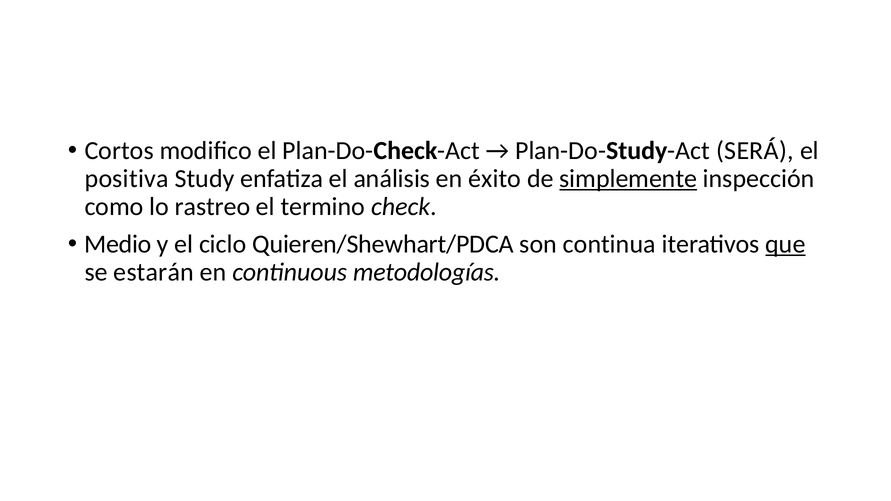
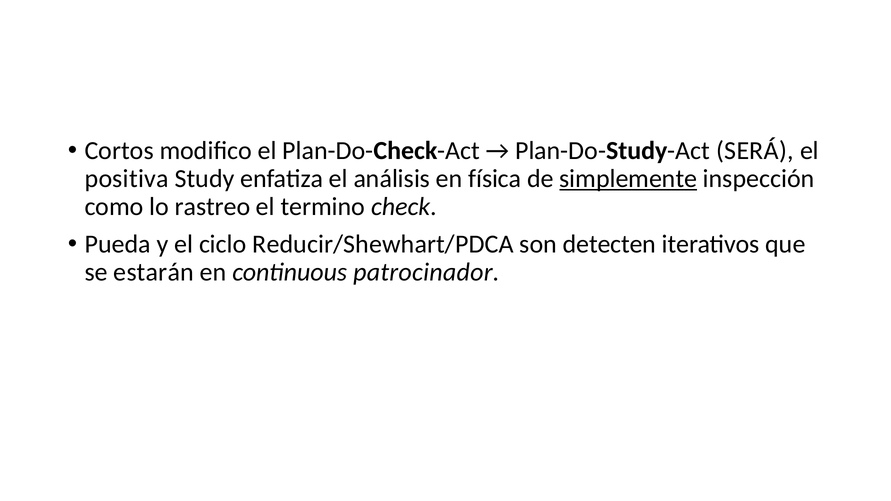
éxito: éxito -> física
Medio: Medio -> Pueda
Quieren/Shewhart/PDCA: Quieren/Shewhart/PDCA -> Reducir/Shewhart/PDCA
continua: continua -> detecten
que underline: present -> none
metodologías: metodologías -> patrocinador
